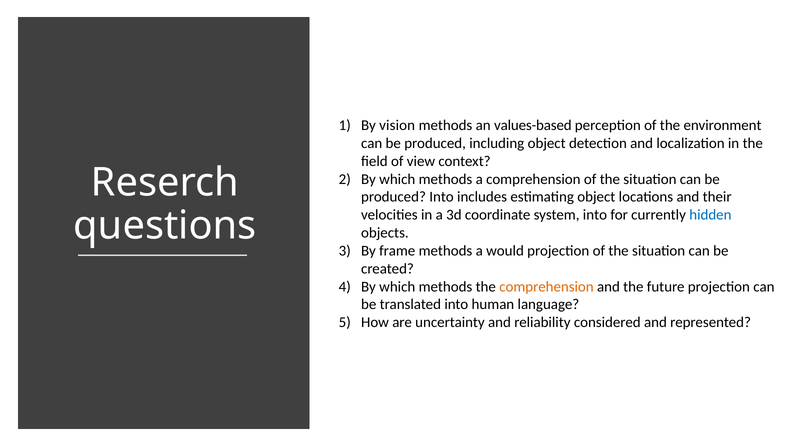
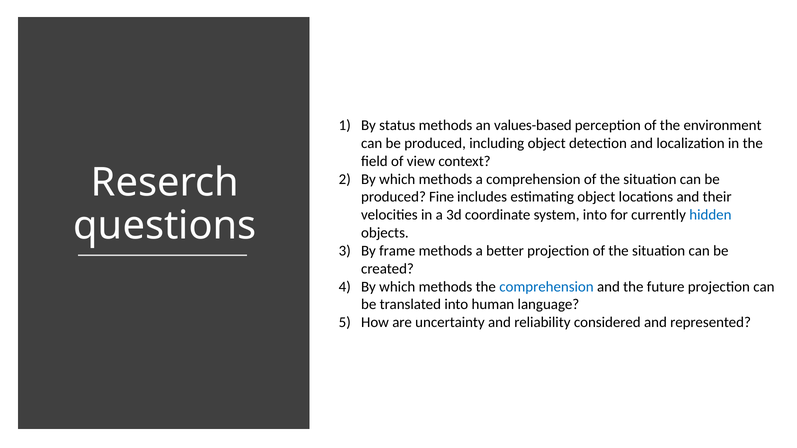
vision: vision -> status
produced Into: Into -> Fine
would: would -> better
comprehension at (546, 287) colour: orange -> blue
